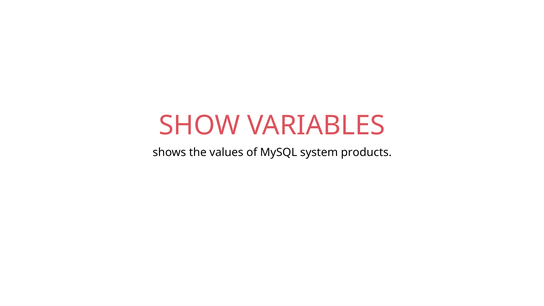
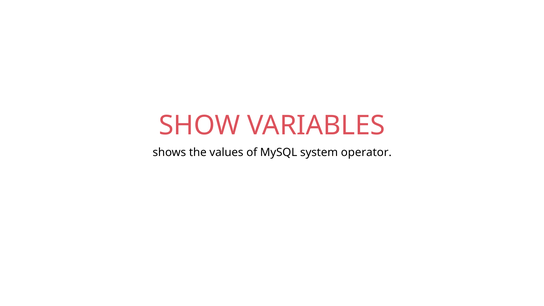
products: products -> operator
